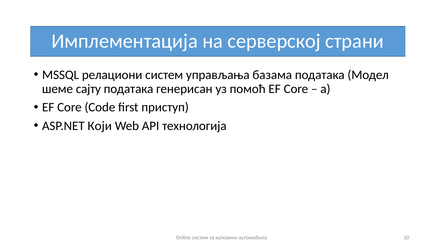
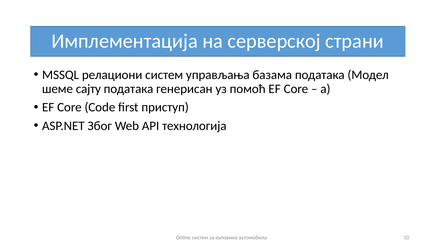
Који: Који -> Због
